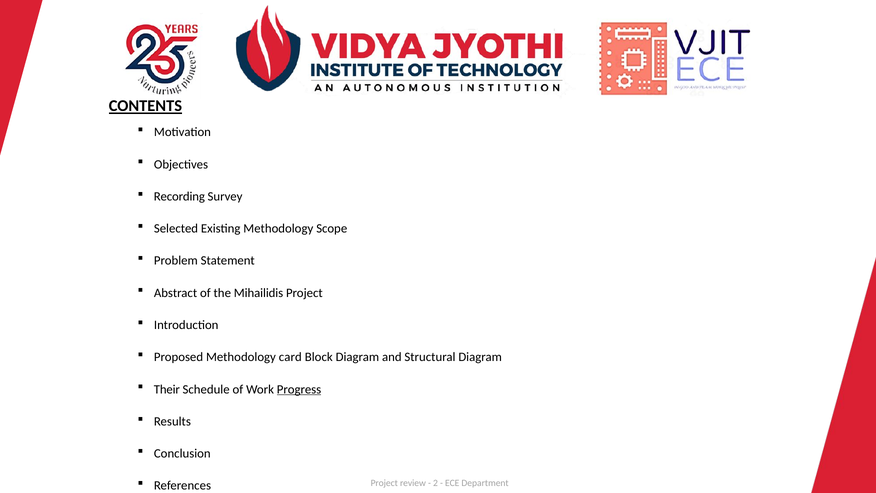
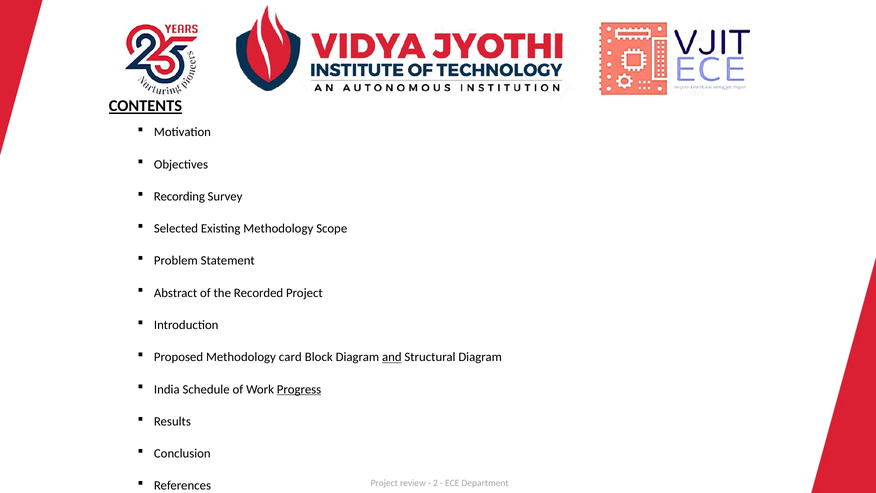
Mihailidis: Mihailidis -> Recorded
and underline: none -> present
Their: Their -> India
